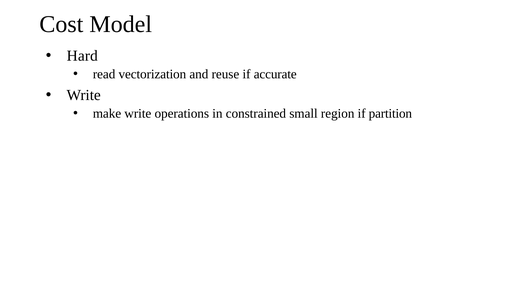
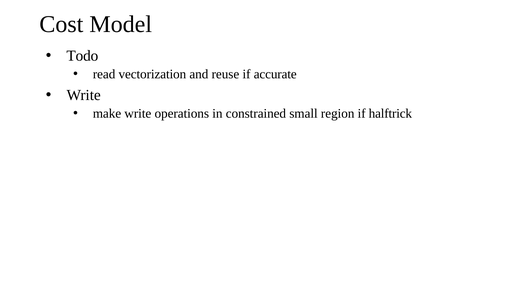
Hard: Hard -> Todo
partition: partition -> halftrick
